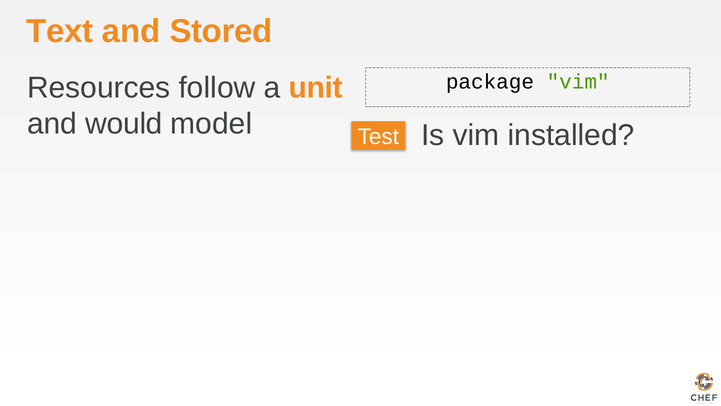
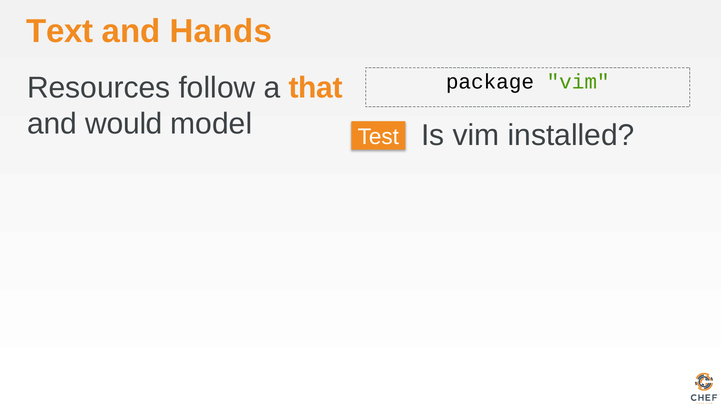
Stored: Stored -> Hands
unit: unit -> that
